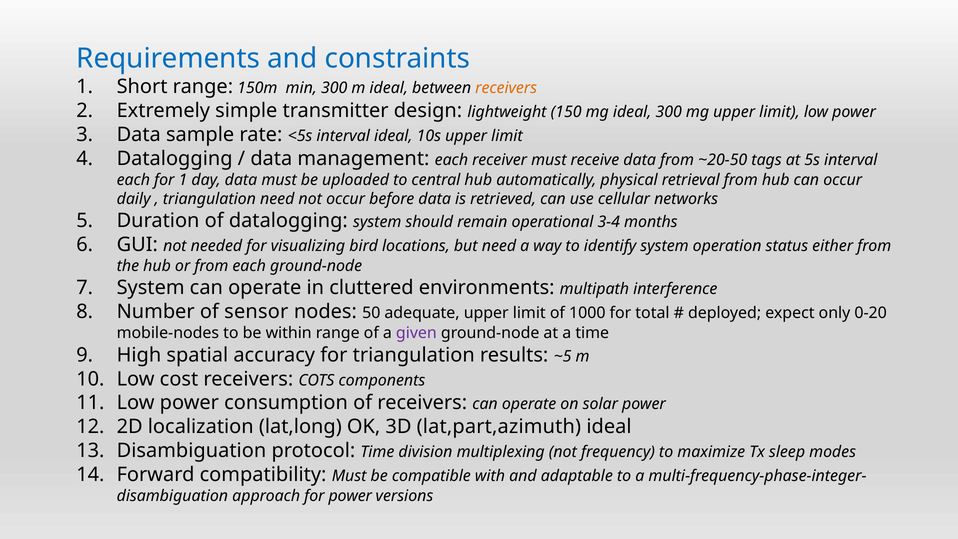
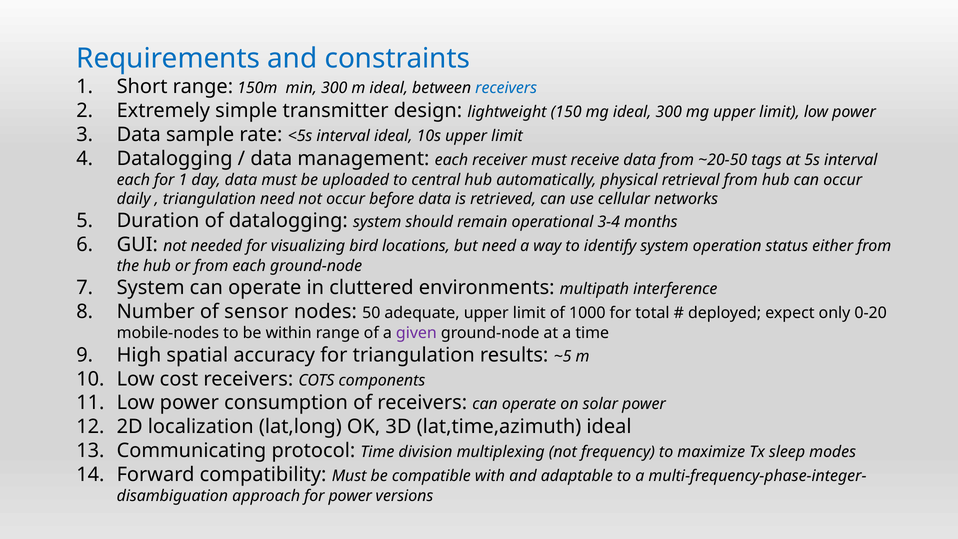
receivers at (506, 88) colour: orange -> blue
lat,part,azimuth: lat,part,azimuth -> lat,time,azimuth
Disambiguation at (191, 451): Disambiguation -> Communicating
